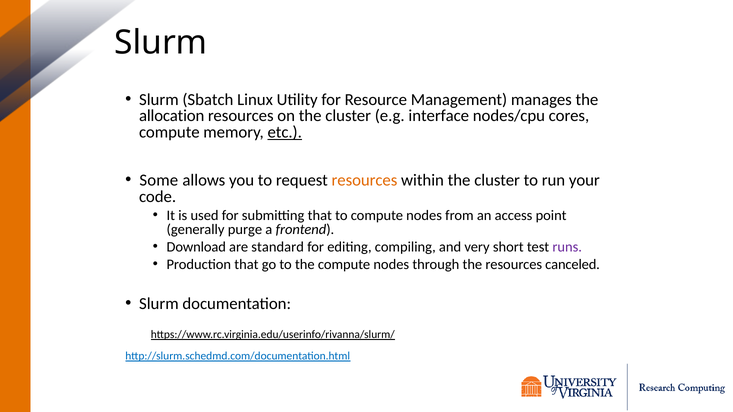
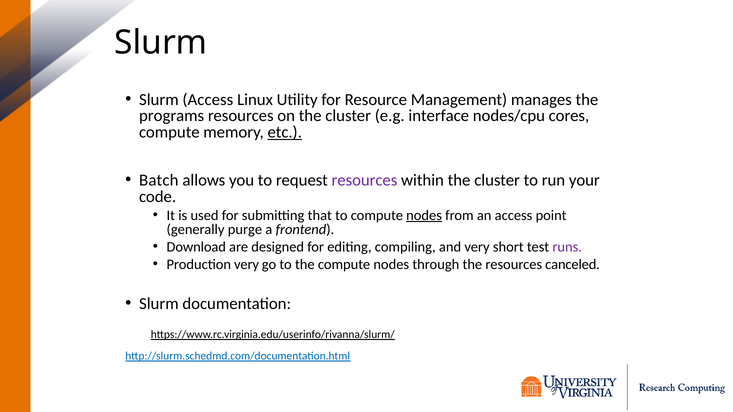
Slurm Sbatch: Sbatch -> Access
allocation: allocation -> programs
Some: Some -> Batch
resources at (364, 180) colour: orange -> purple
nodes at (424, 216) underline: none -> present
standard: standard -> designed
Production that: that -> very
